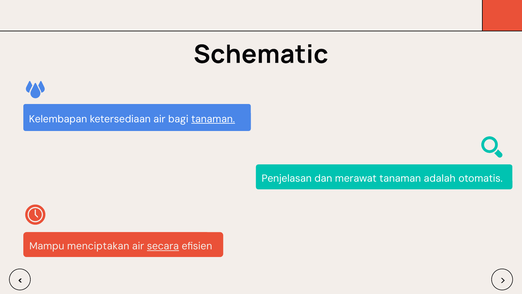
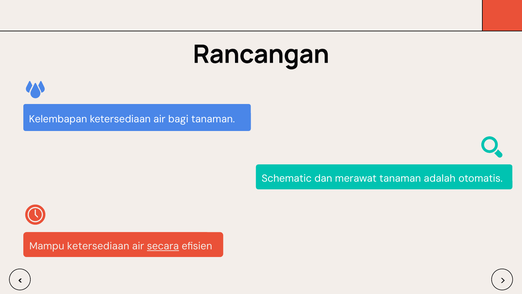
Schematic: Schematic -> Rancangan
tanaman at (213, 119) underline: present -> none
Penjelasan: Penjelasan -> Schematic
Mampu menciptakan: menciptakan -> ketersediaan
